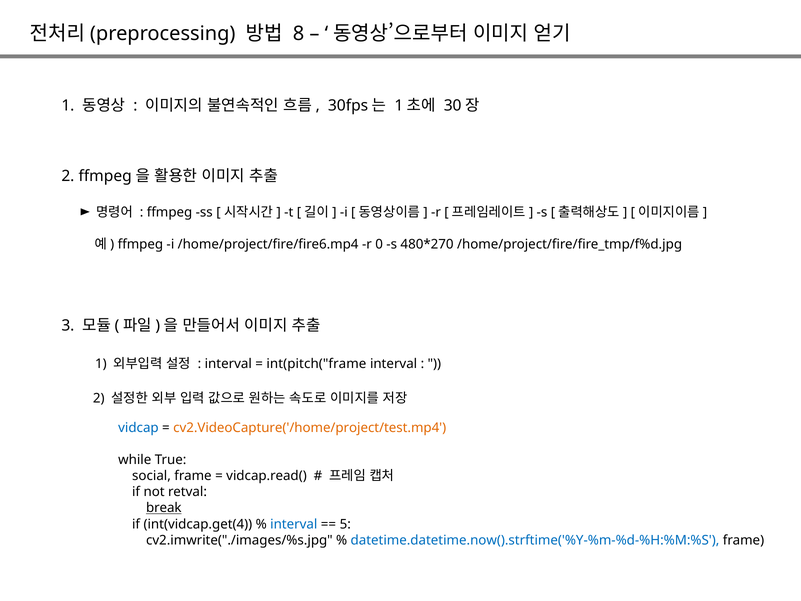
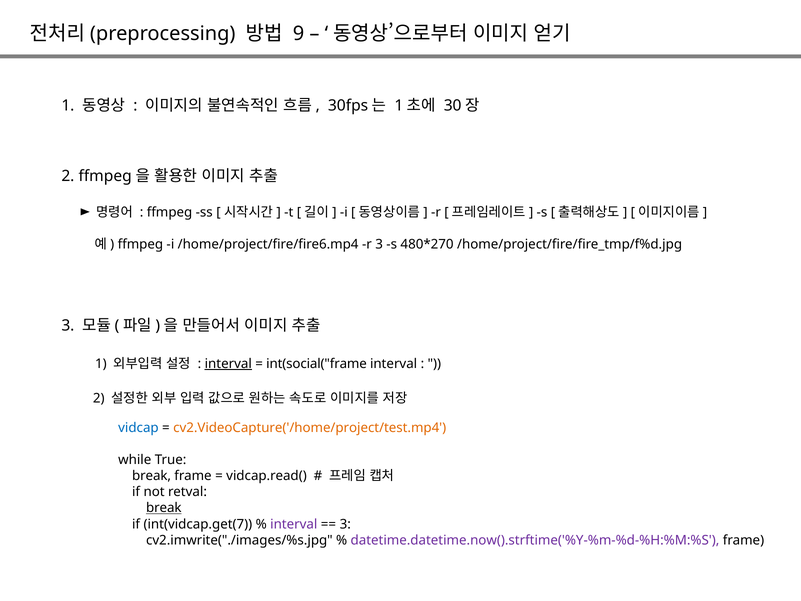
8: 8 -> 9
r 0: 0 -> 3
interval at (228, 364) underline: none -> present
int(pitch("frame: int(pitch("frame -> int(social("frame
social at (151, 476): social -> break
int(vidcap.get(4: int(vidcap.get(4 -> int(vidcap.get(7
interval at (294, 524) colour: blue -> purple
5 at (345, 524): 5 -> 3
datetime.datetime.now().strftime('%Y-%m-%d-%H:%M:%S colour: blue -> purple
